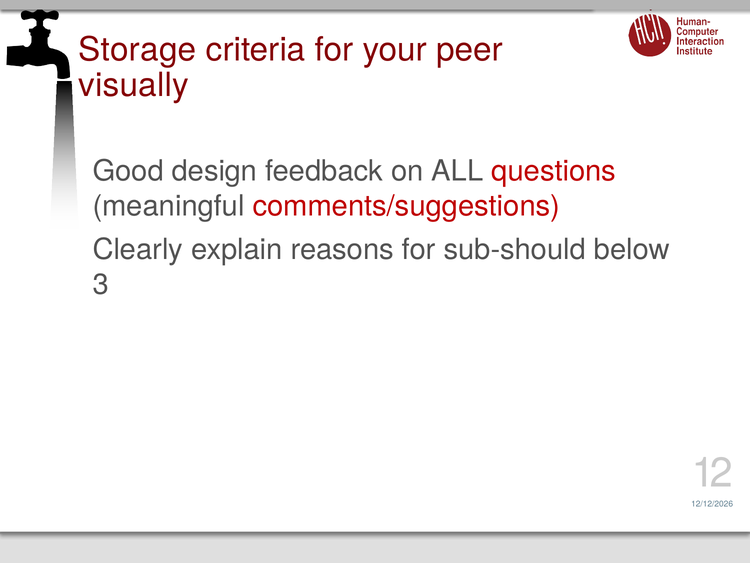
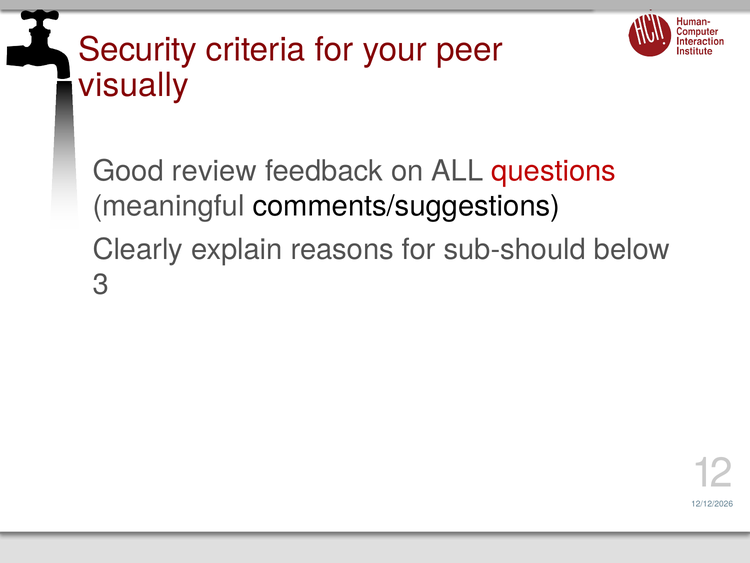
Storage: Storage -> Security
design: design -> review
comments/suggestions colour: red -> black
